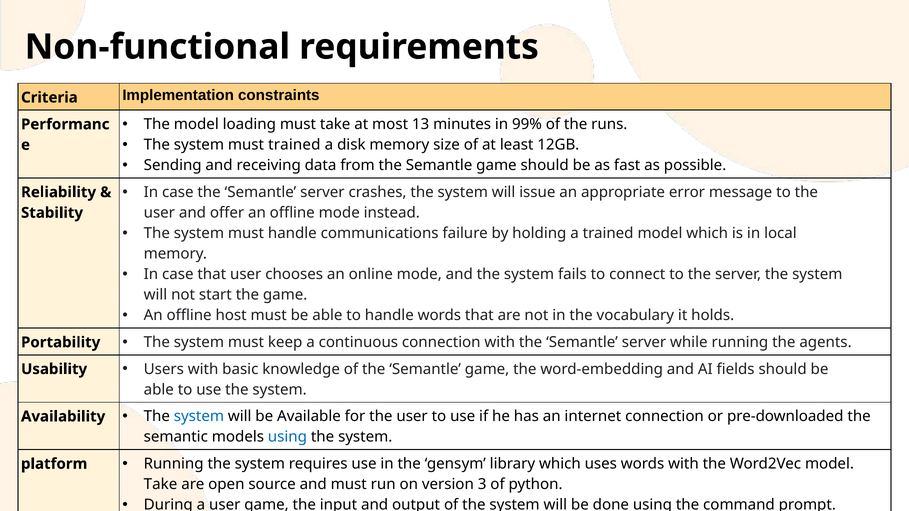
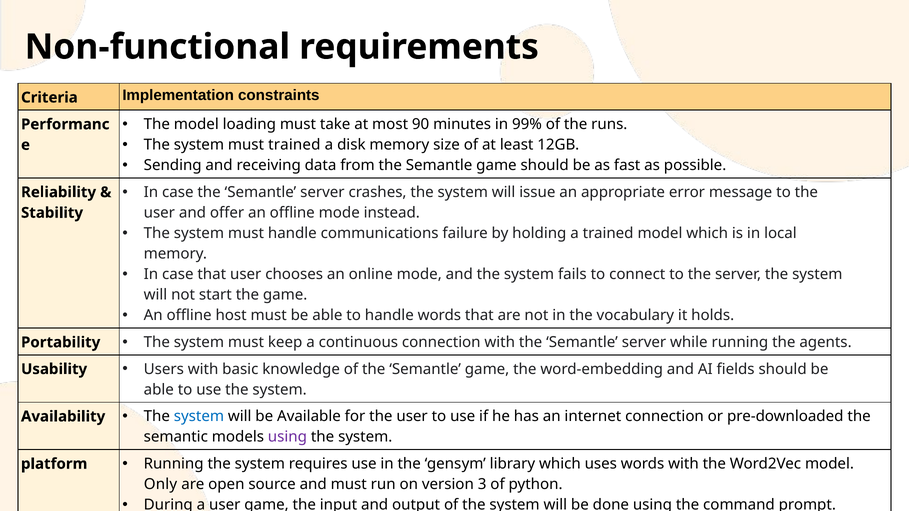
13: 13 -> 90
using at (287, 437) colour: blue -> purple
Take at (161, 485): Take -> Only
